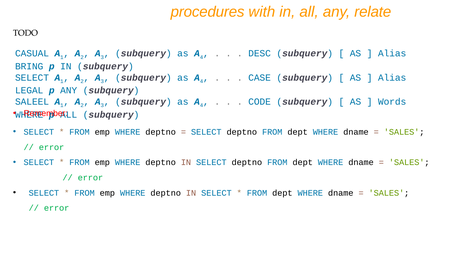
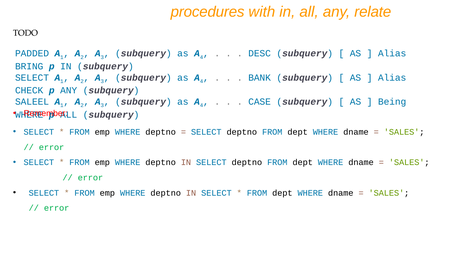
CASUAL: CASUAL -> PADDED
CASE: CASE -> BANK
LEGAL: LEGAL -> CHECK
CODE: CODE -> CASE
Words: Words -> Being
